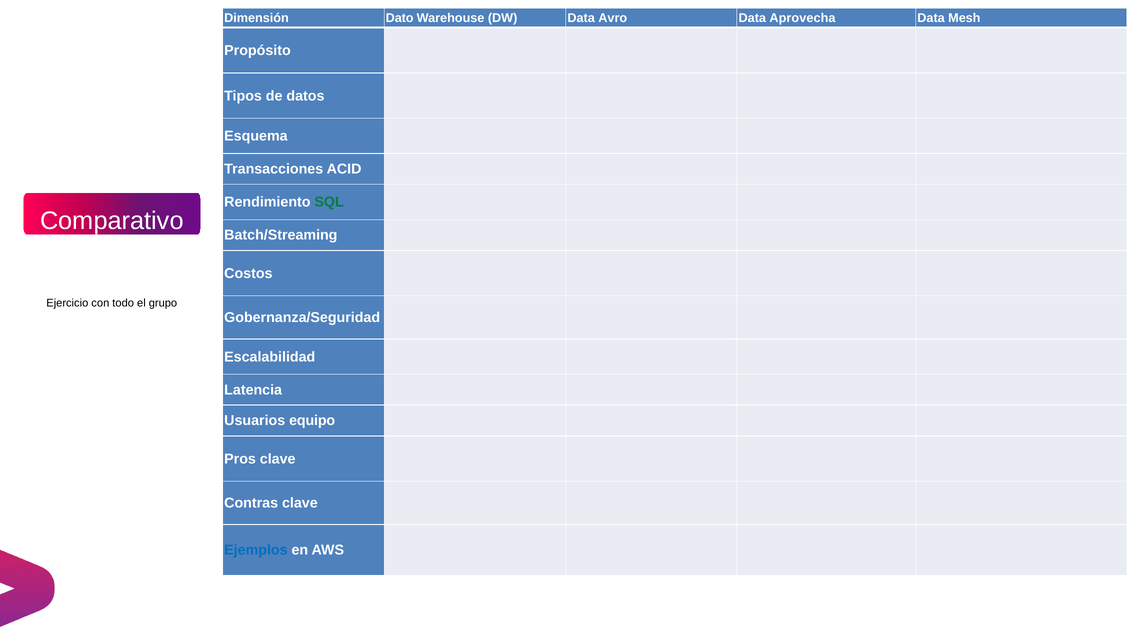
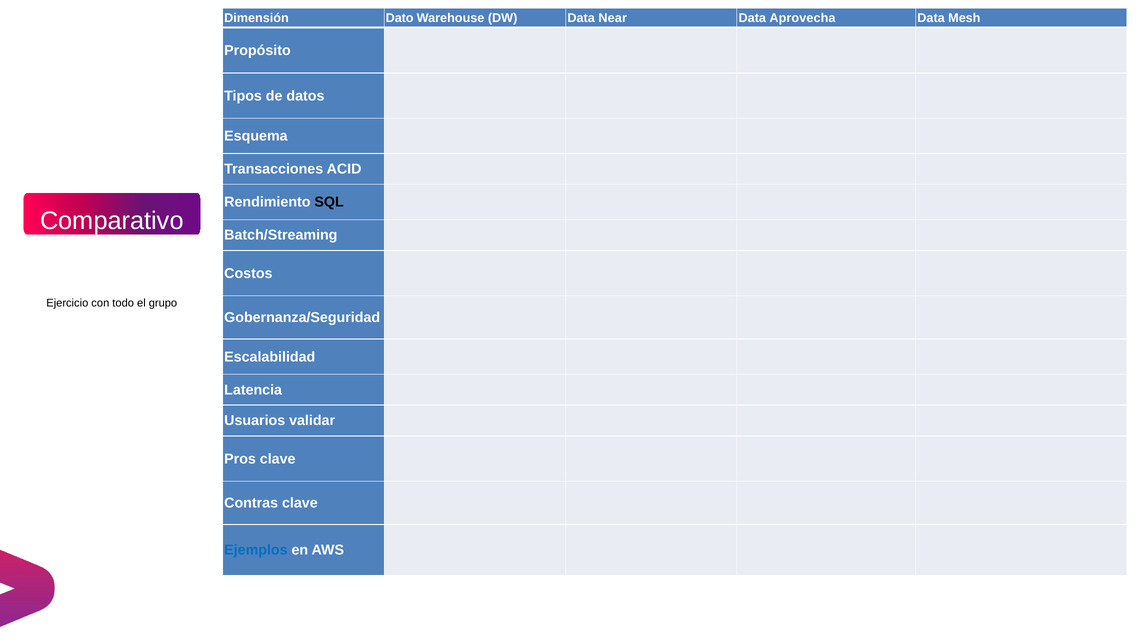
Avro: Avro -> Near
SQL colour: green -> black
equipo: equipo -> validar
